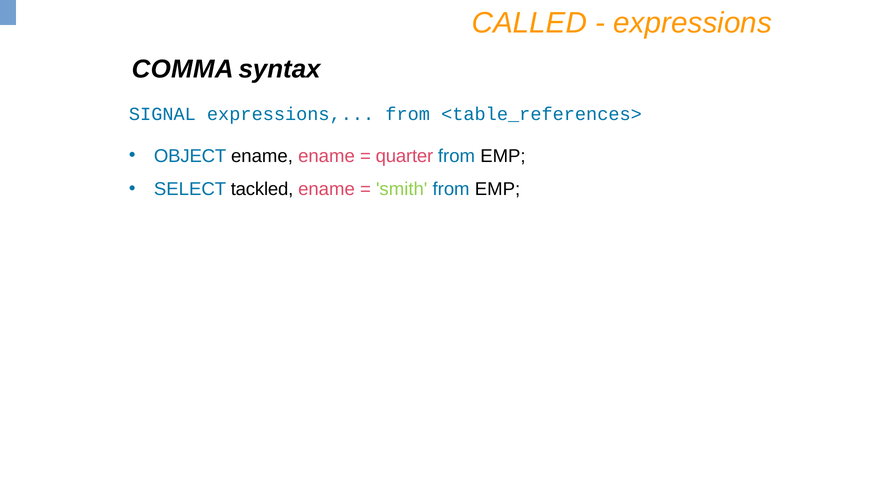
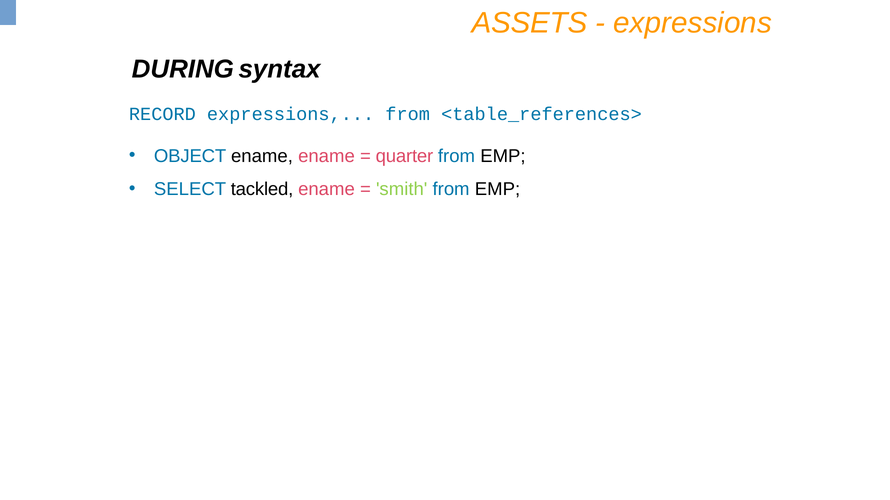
CALLED: CALLED -> ASSETS
COMMA: COMMA -> DURING
SIGNAL: SIGNAL -> RECORD
